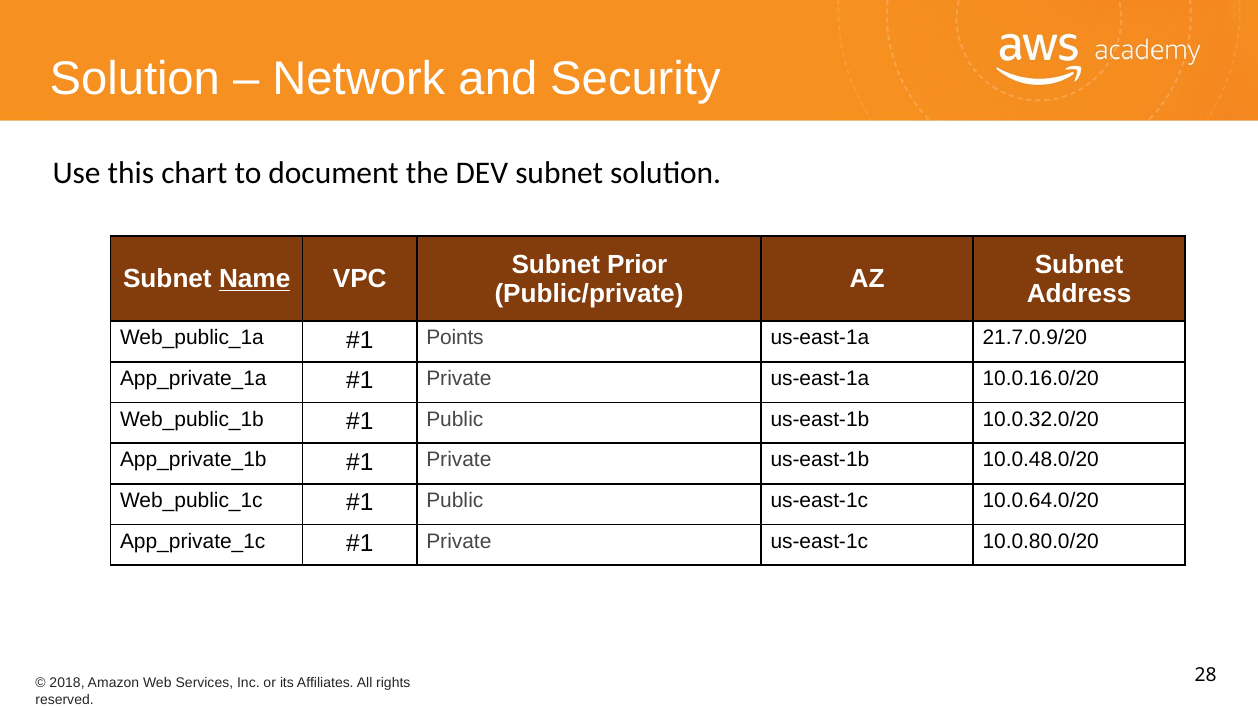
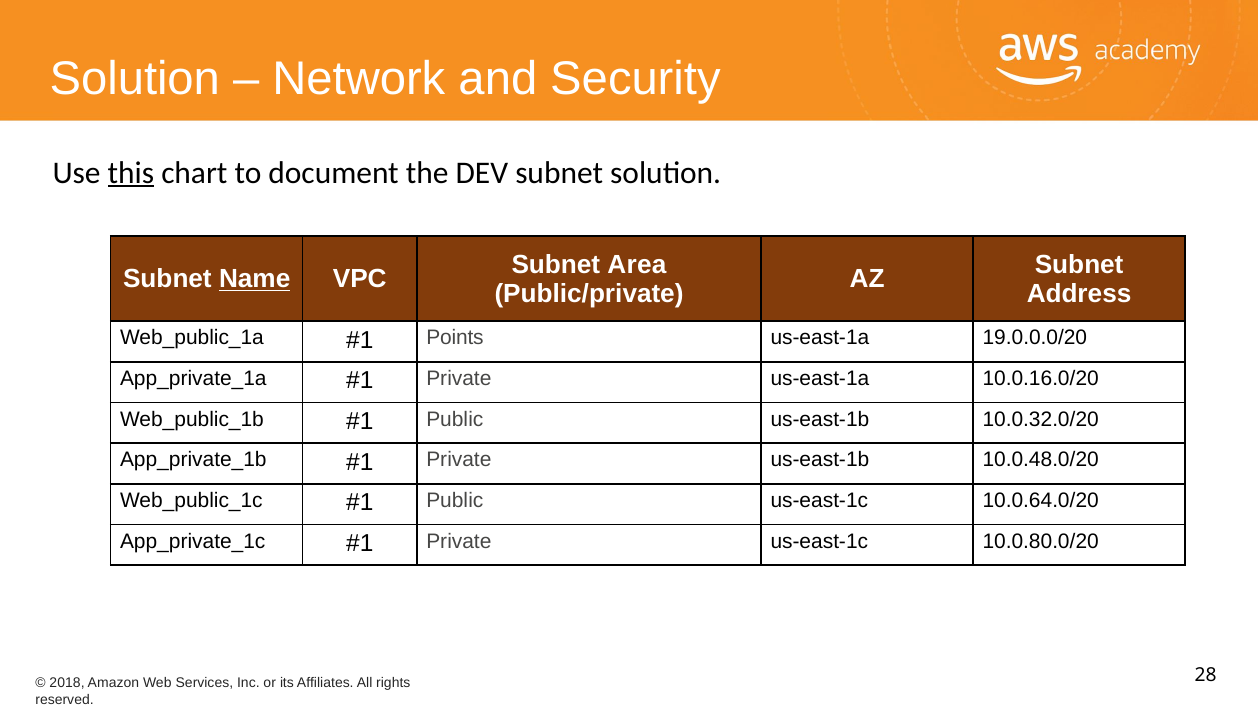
this underline: none -> present
Prior: Prior -> Area
21.7.0.9/20: 21.7.0.9/20 -> 19.0.0.0/20
